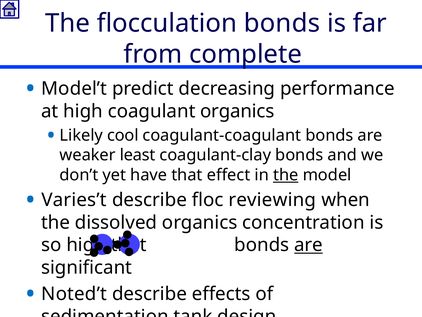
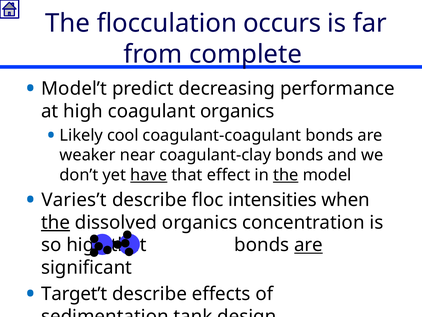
flocculation bonds: bonds -> occurs
least: least -> near
have underline: none -> present
reviewing: reviewing -> intensities
the at (56, 222) underline: none -> present
Noted’t: Noted’t -> Target’t
